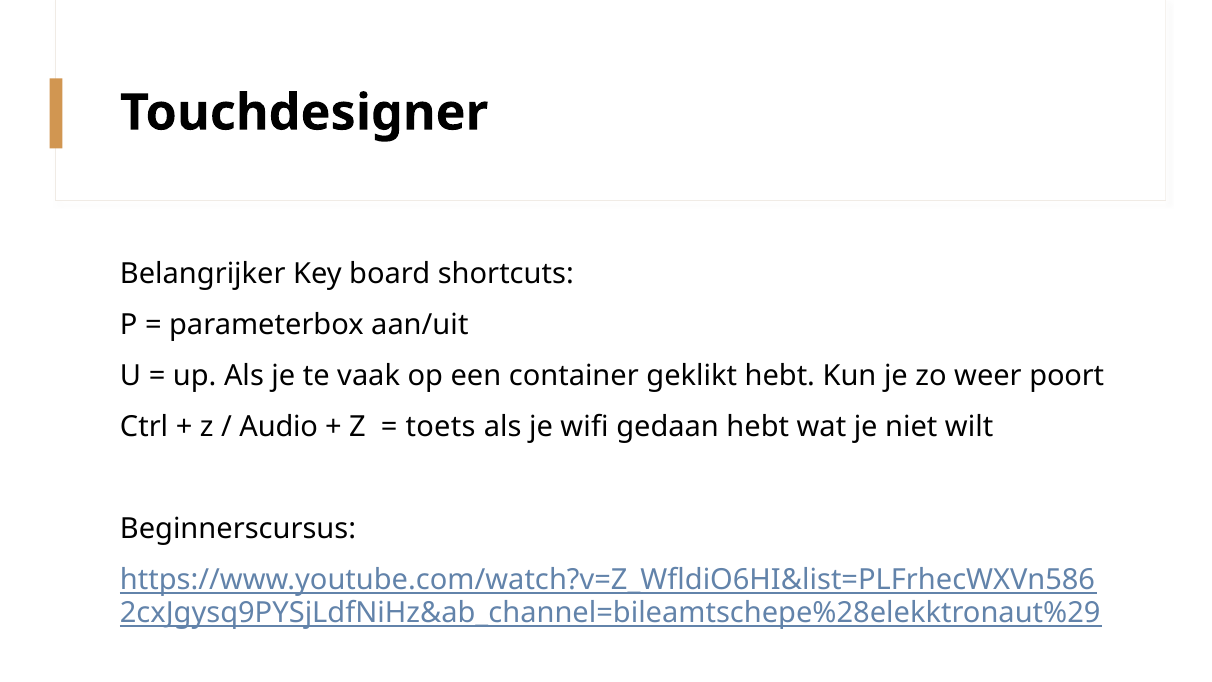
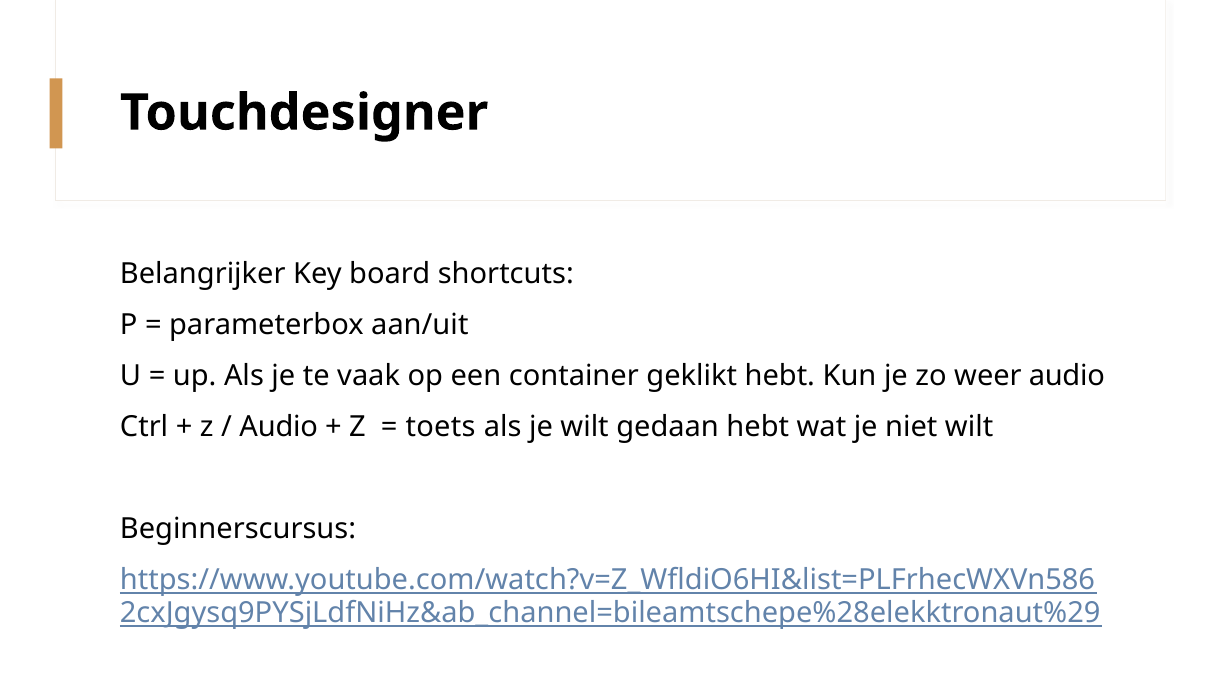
weer poort: poort -> audio
je wifi: wifi -> wilt
